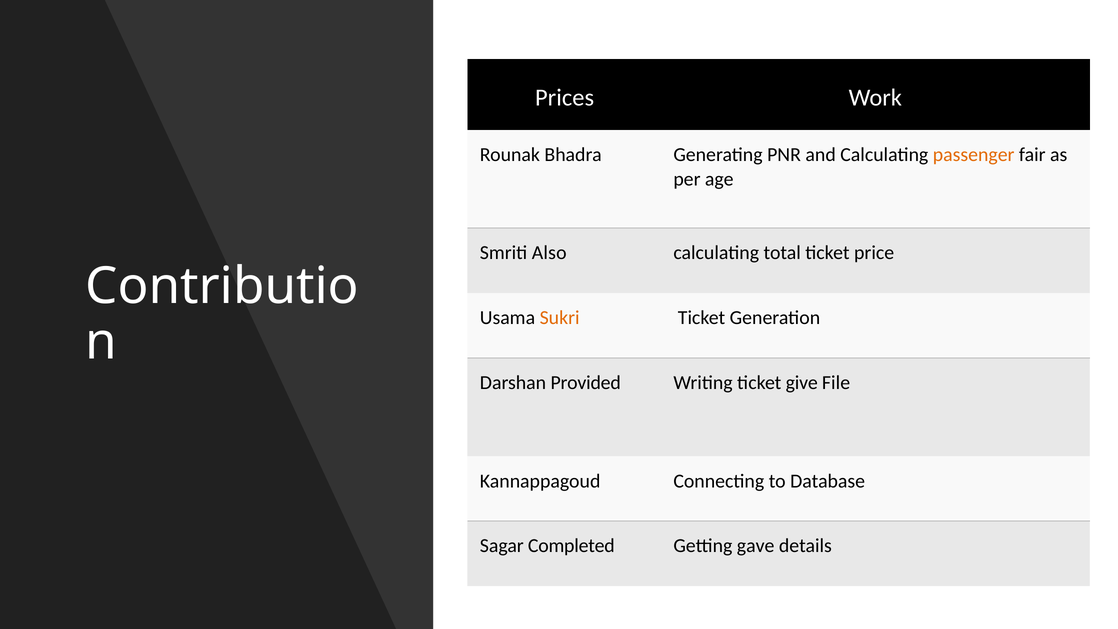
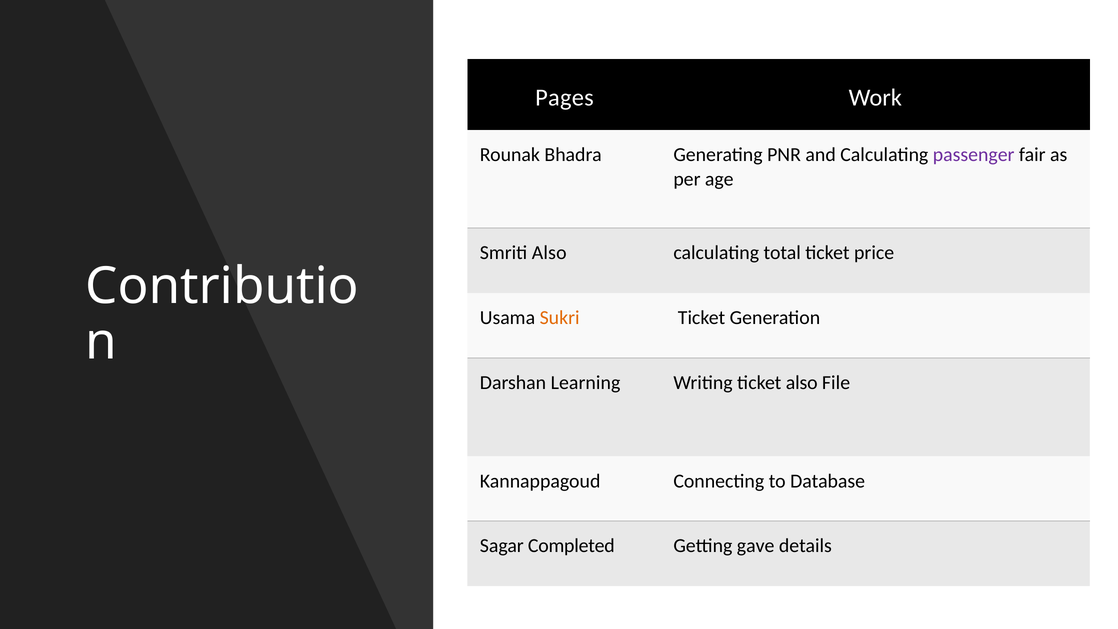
Prices: Prices -> Pages
passenger colour: orange -> purple
Provided: Provided -> Learning
ticket give: give -> also
